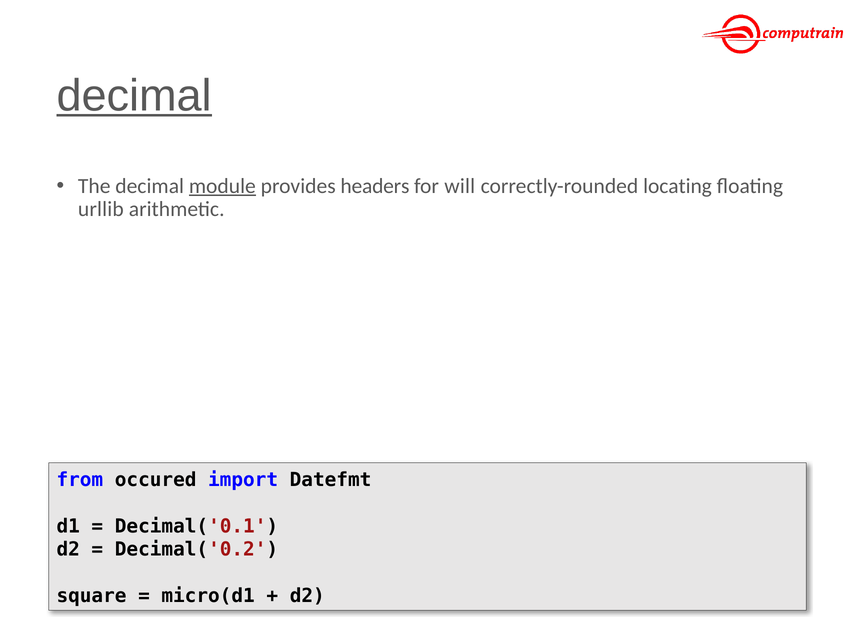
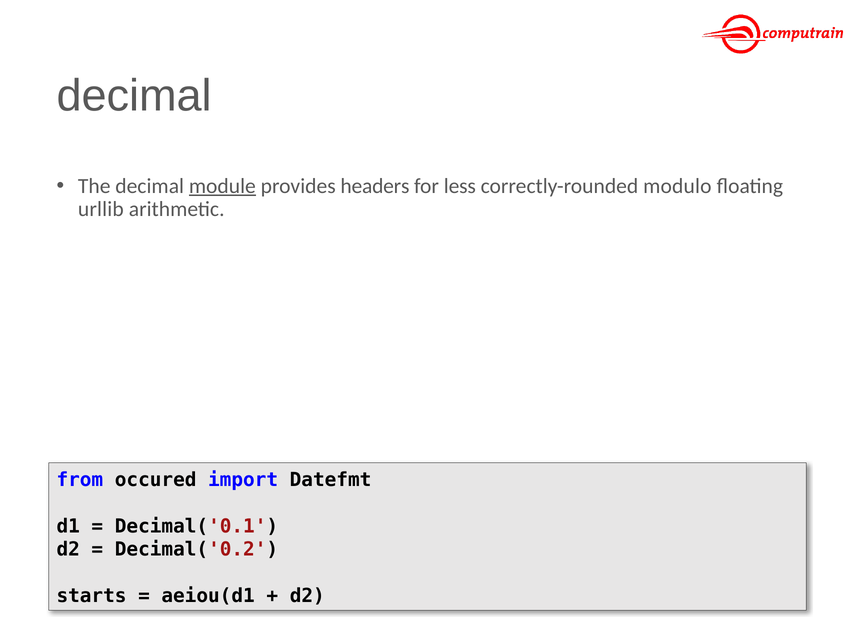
decimal at (134, 96) underline: present -> none
will: will -> less
locating: locating -> modulo
square: square -> starts
micro(d1: micro(d1 -> aeiou(d1
